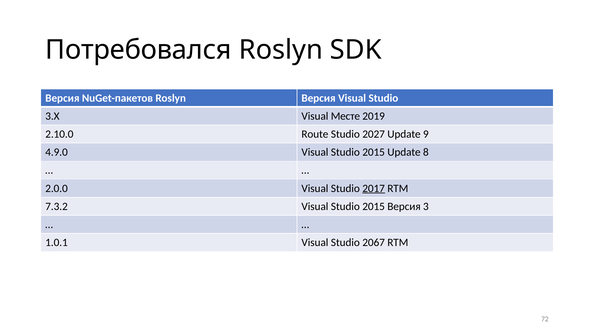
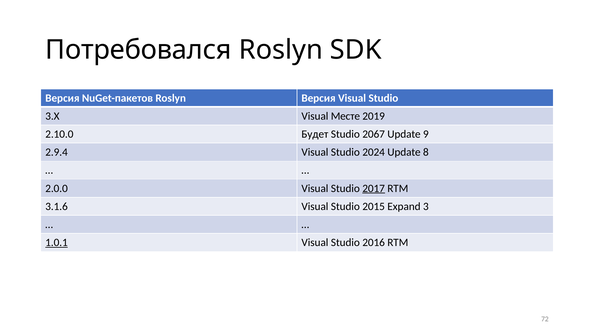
Route: Route -> Будет
2027: 2027 -> 2067
4.9.0: 4.9.0 -> 2.9.4
2015 at (374, 152): 2015 -> 2024
7.3.2: 7.3.2 -> 3.1.6
2015 Версия: Версия -> Expand
1.0.1 underline: none -> present
2067: 2067 -> 2016
